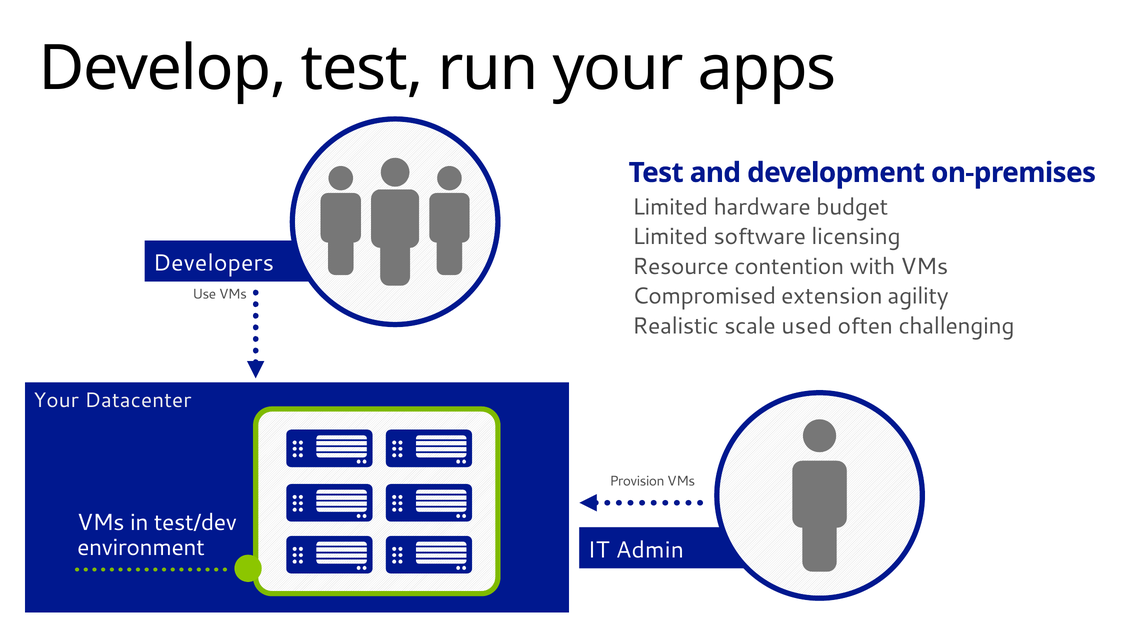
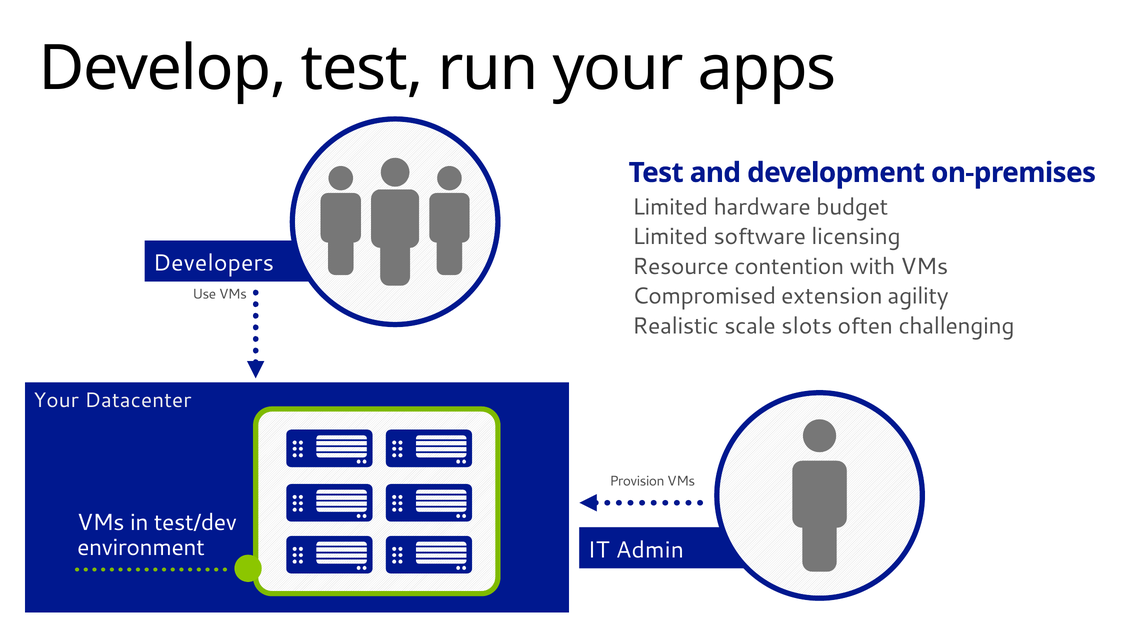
used: used -> slots
